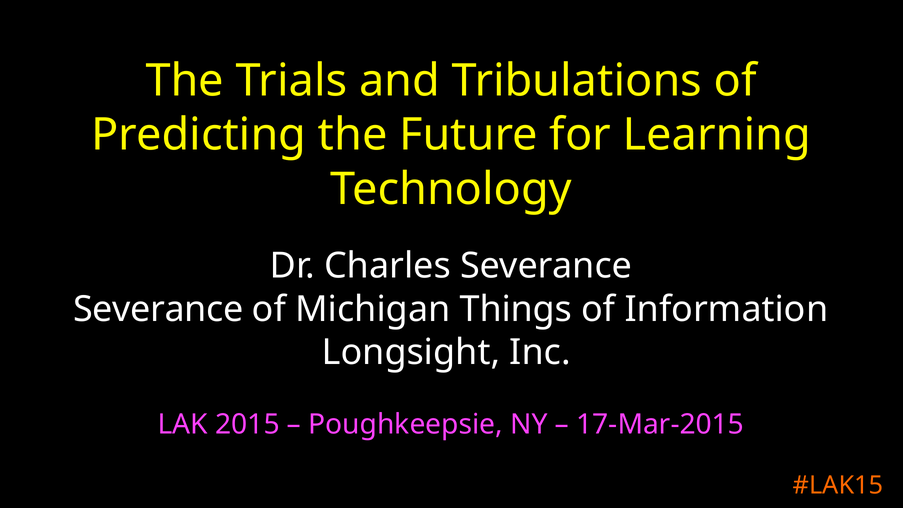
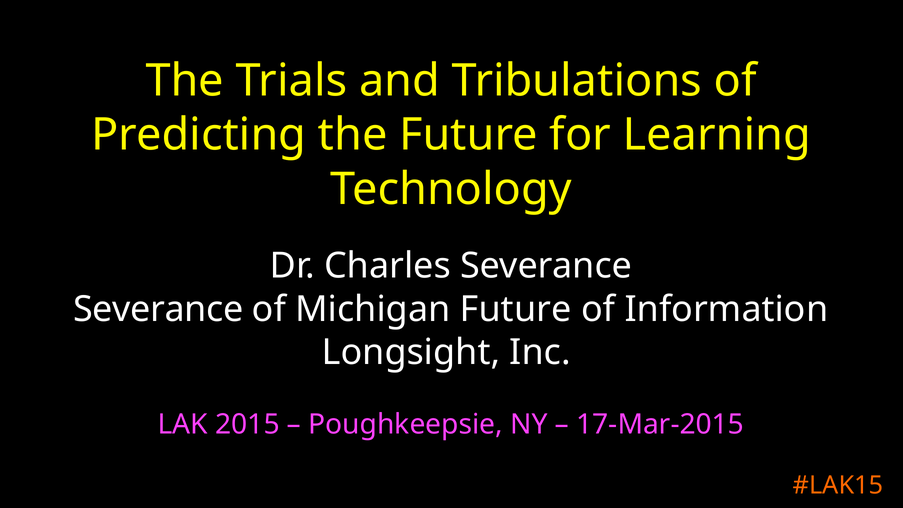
Michigan Things: Things -> Future
